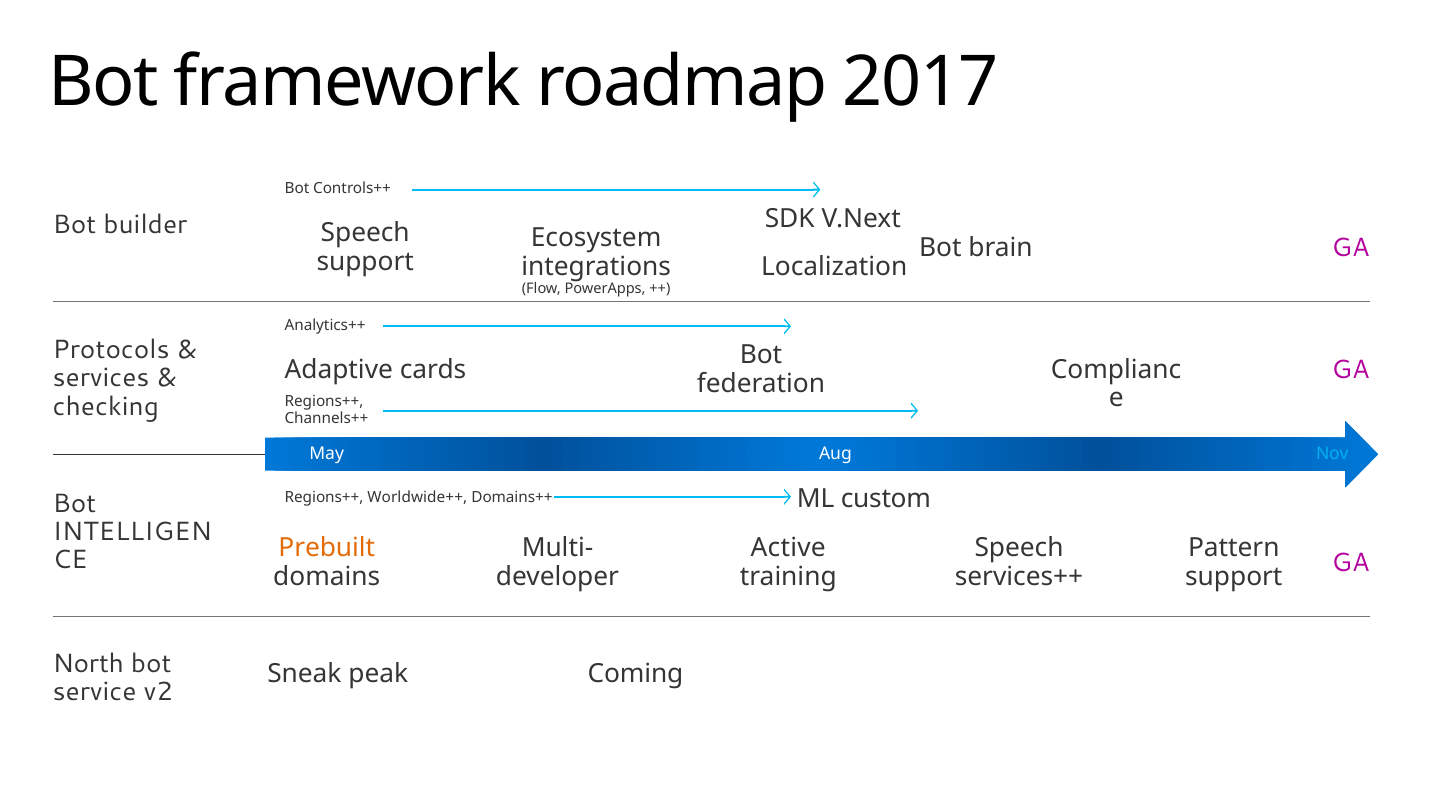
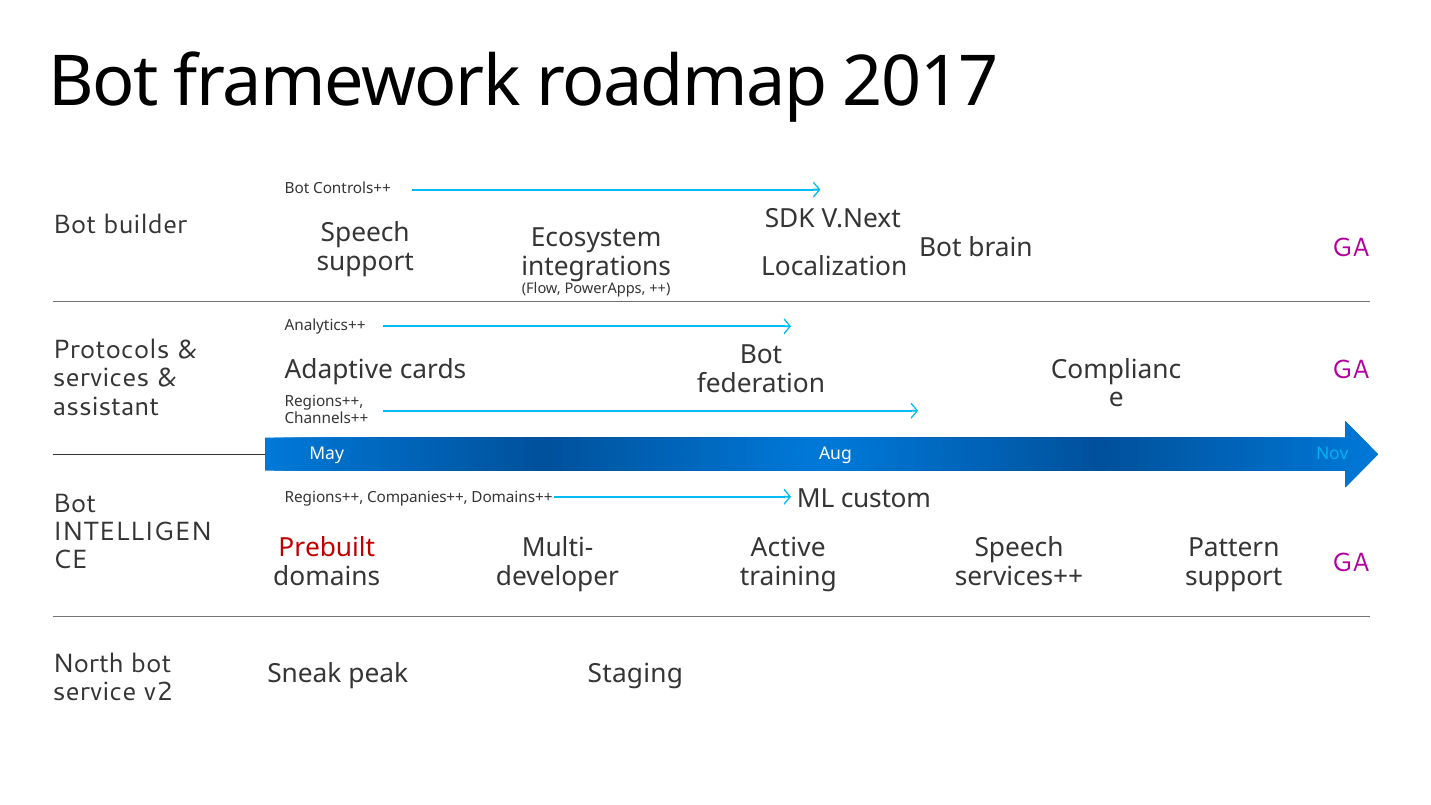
checking: checking -> assistant
Worldwide++: Worldwide++ -> Companies++
Prebuilt colour: orange -> red
Coming: Coming -> Staging
